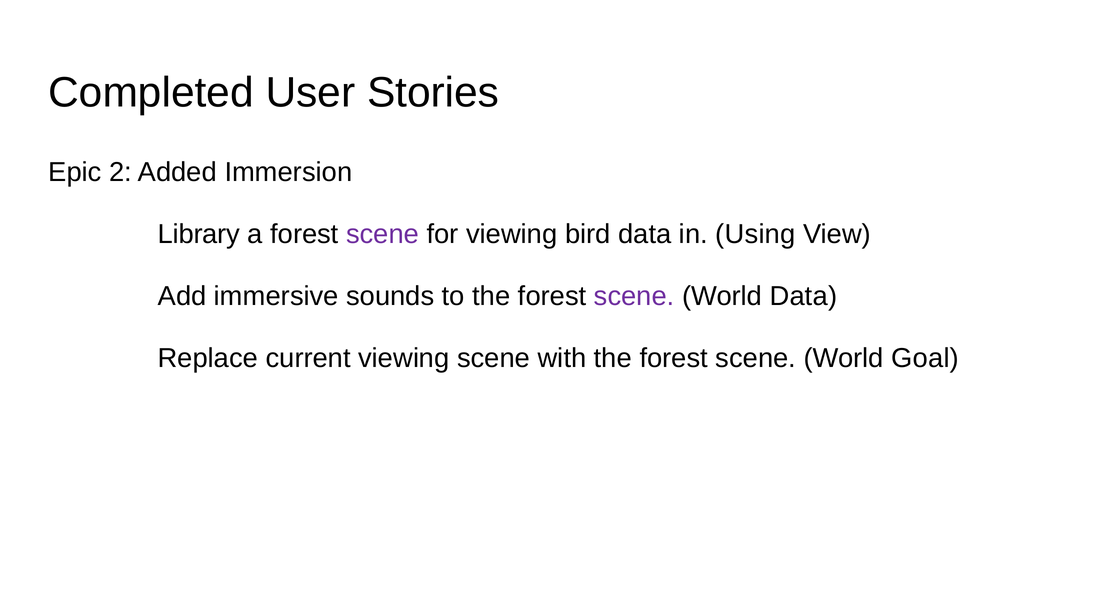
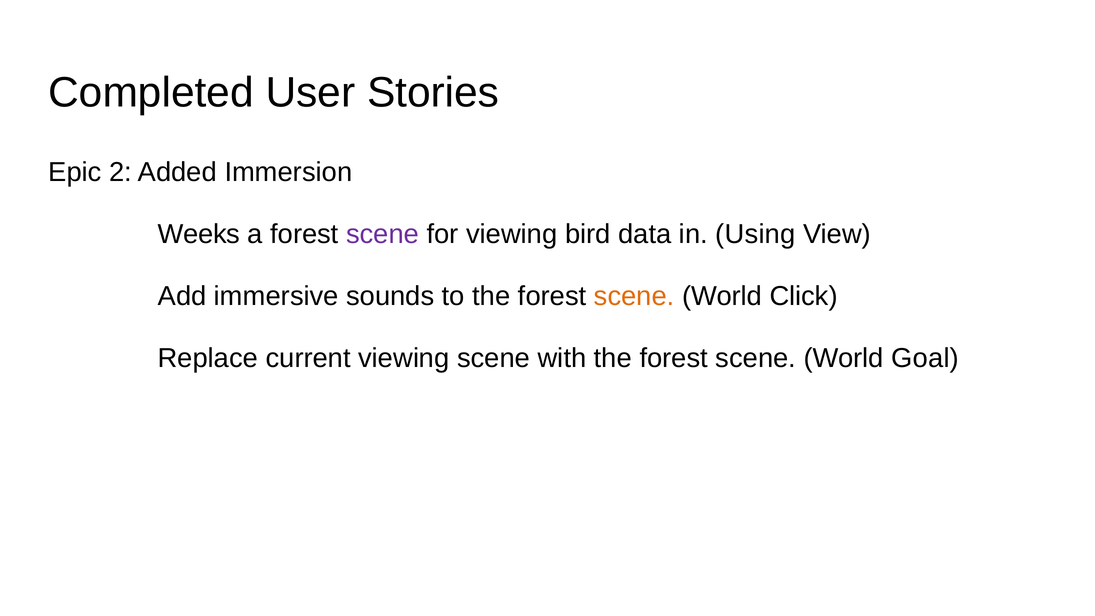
Library: Library -> Weeks
scene at (634, 296) colour: purple -> orange
World Data: Data -> Click
